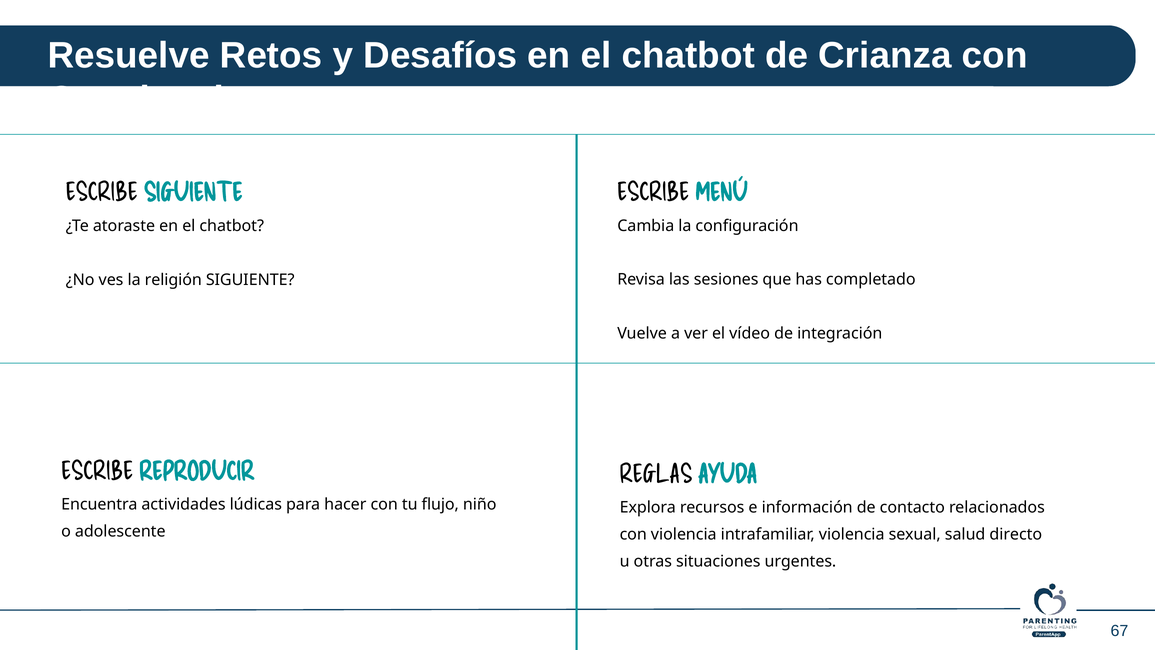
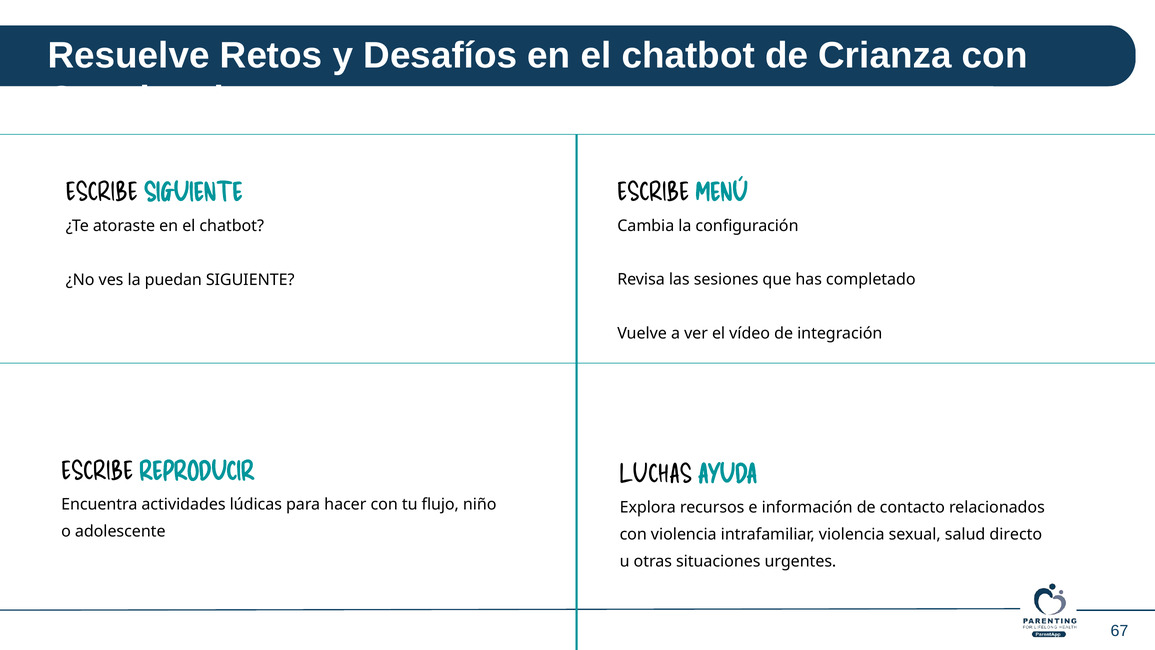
religión: religión -> puedan
REGLAS: REGLAS -> LUCHAS
